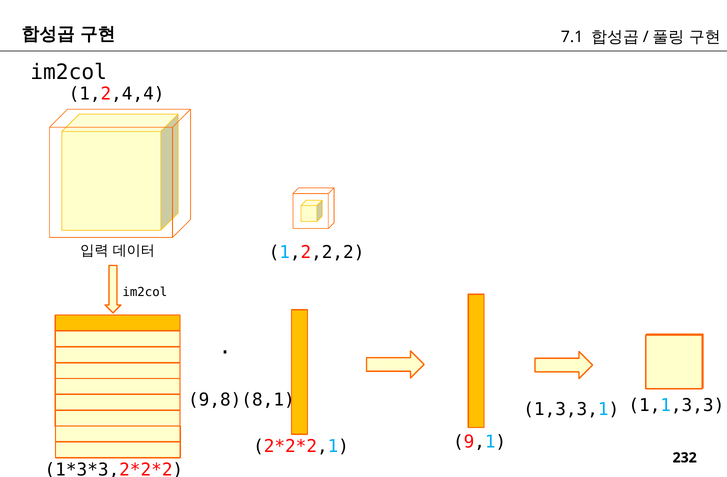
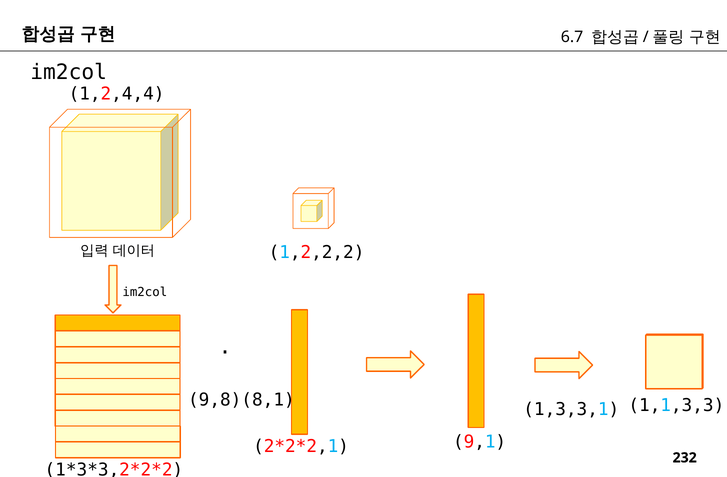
7.1: 7.1 -> 6.7
